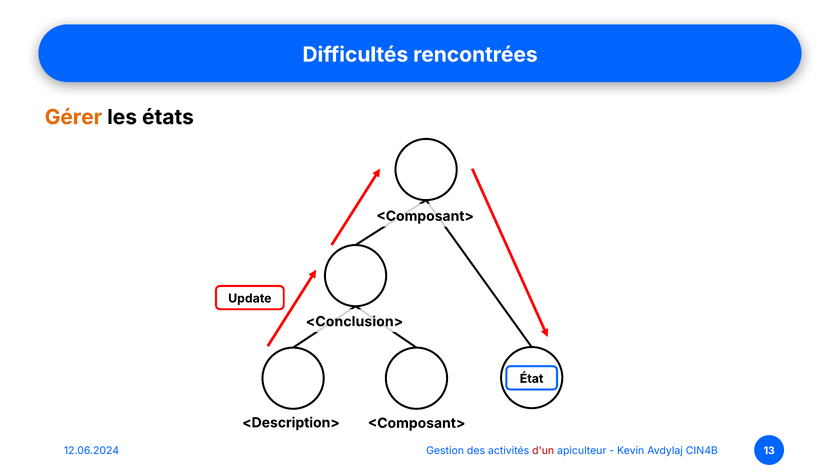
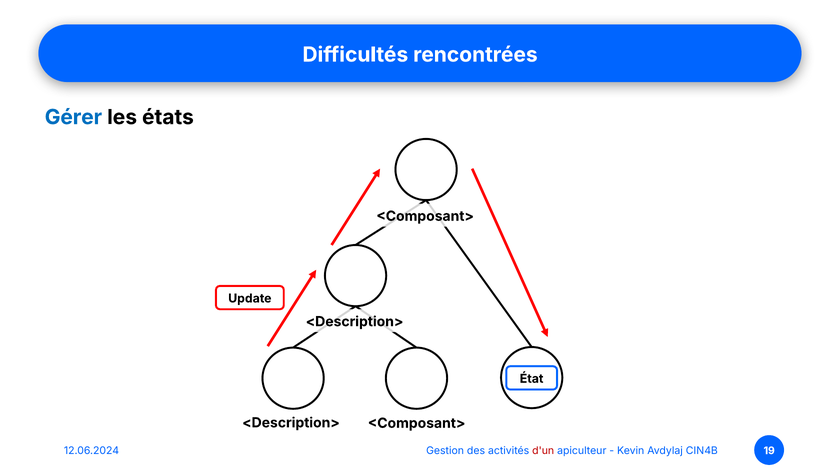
Gérer colour: orange -> blue
<Conclusion> at (354, 322): <Conclusion> -> <Description>
13: 13 -> 19
